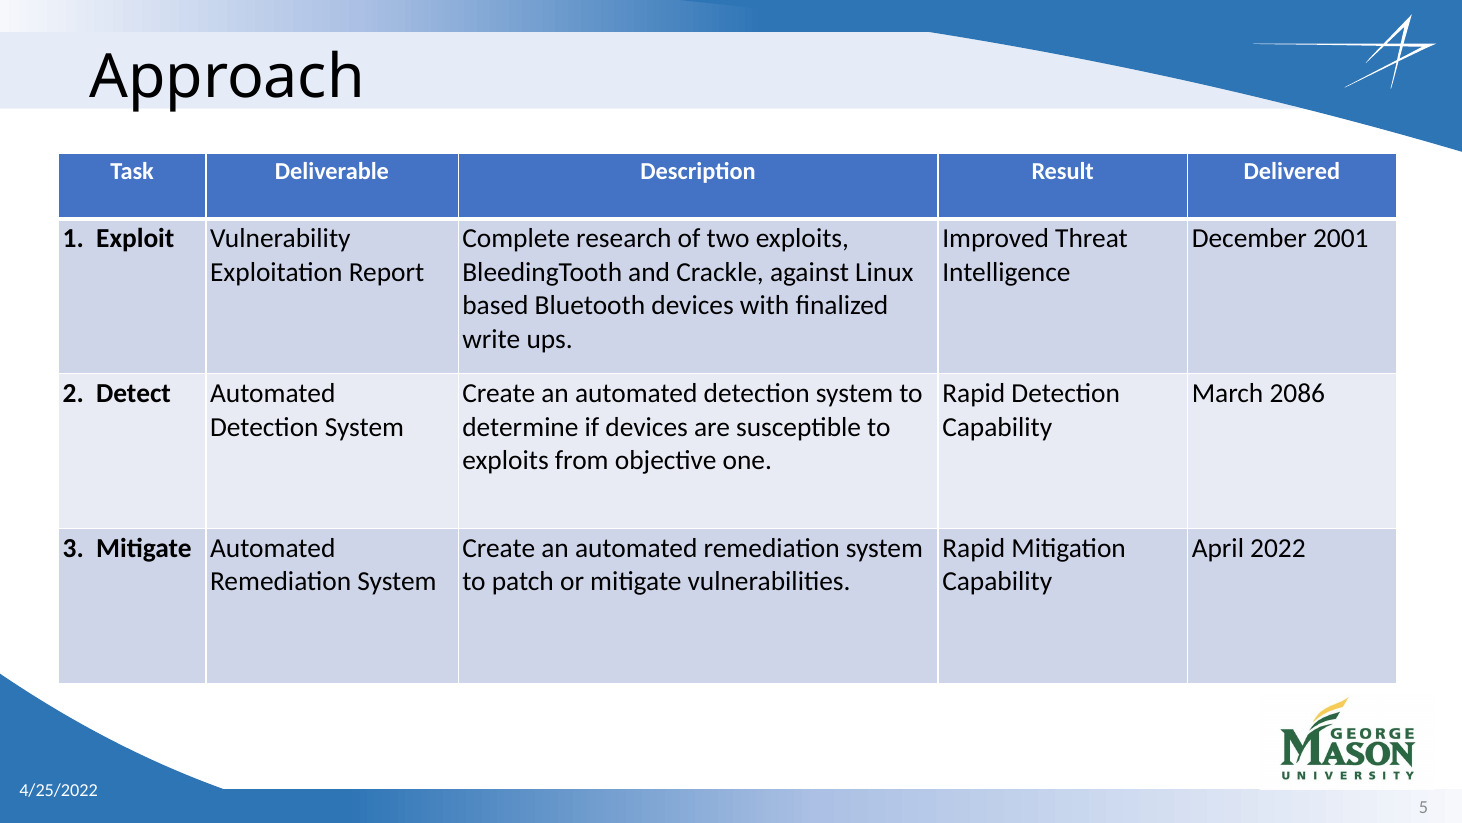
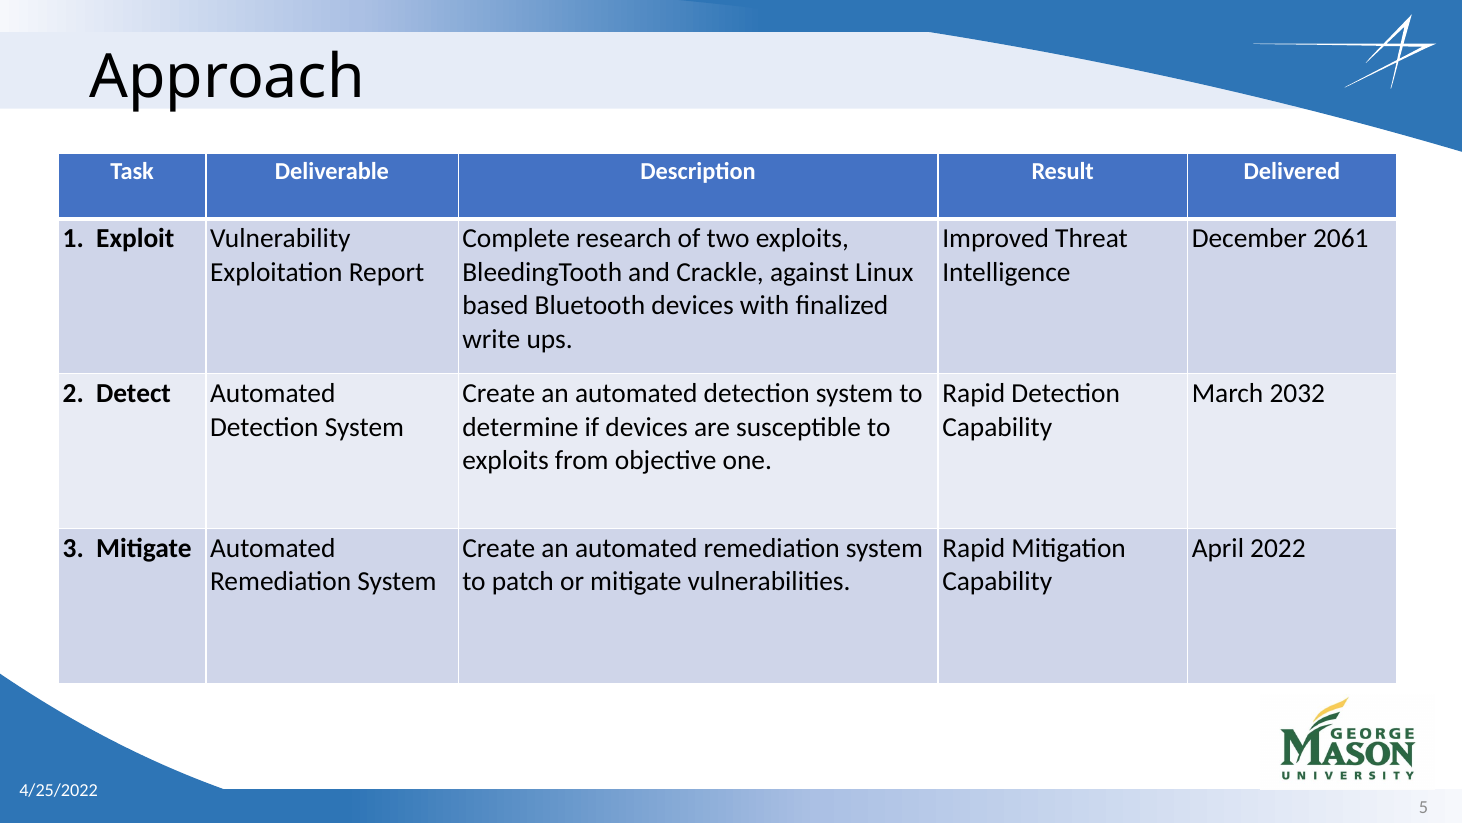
2001: 2001 -> 2061
2086: 2086 -> 2032
